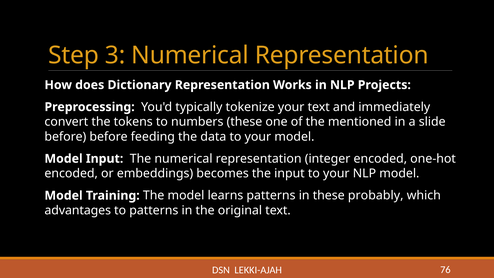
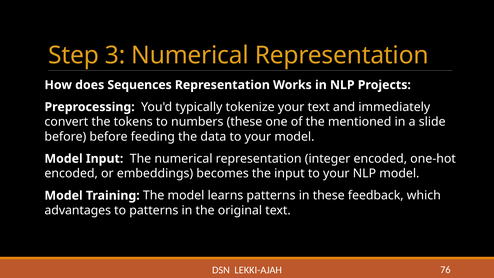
Dictionary: Dictionary -> Sequences
probably: probably -> feedback
